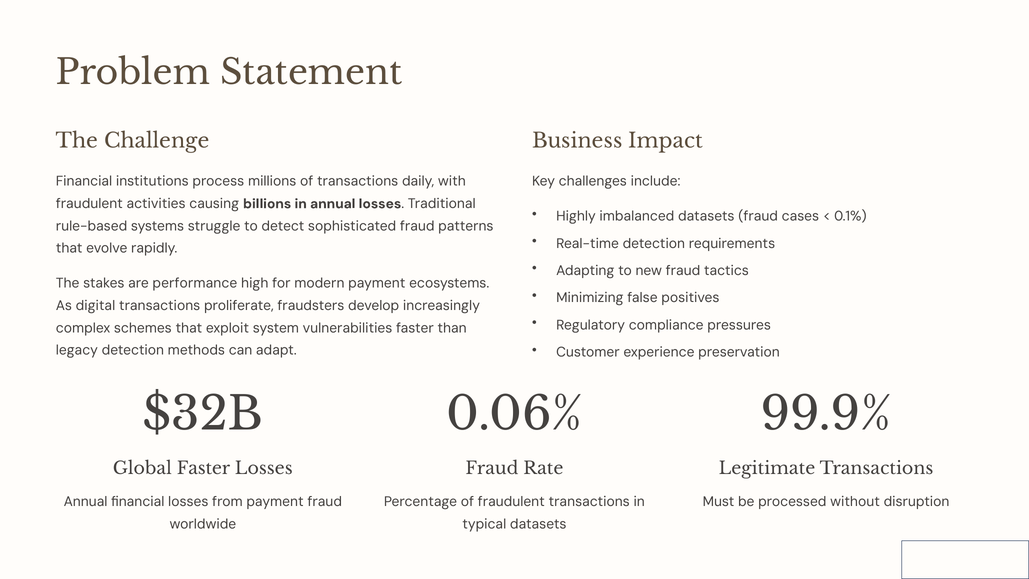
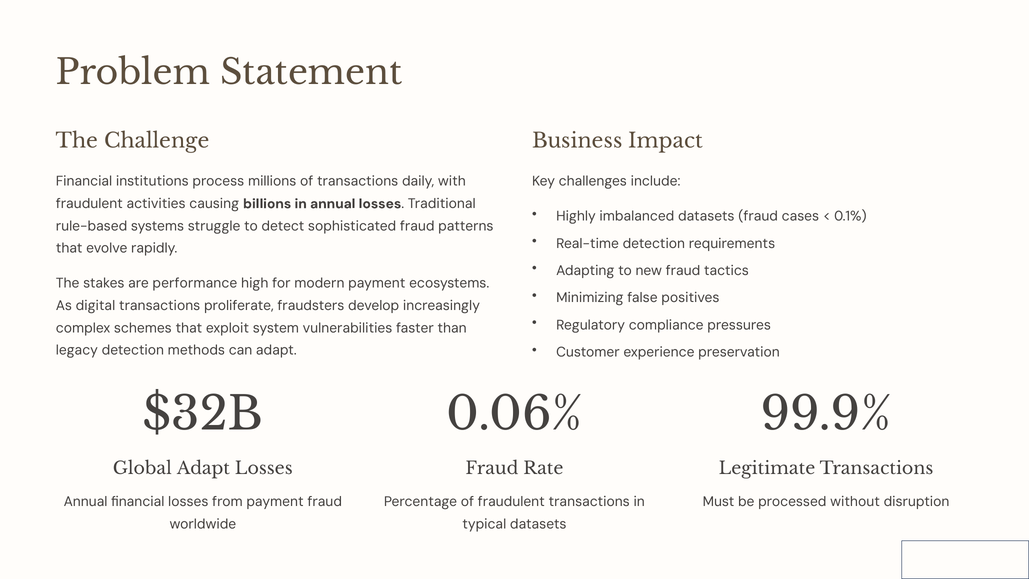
Global Faster: Faster -> Adapt
